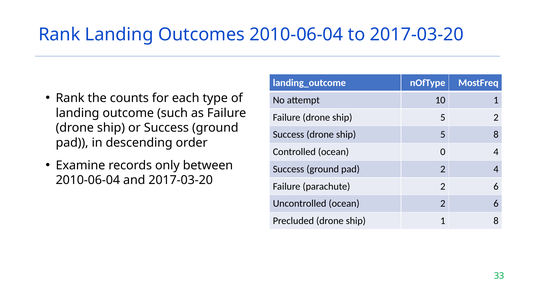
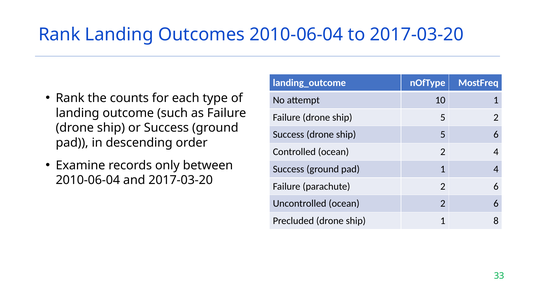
5 8: 8 -> 6
Controlled ocean 0: 0 -> 2
pad 2: 2 -> 1
